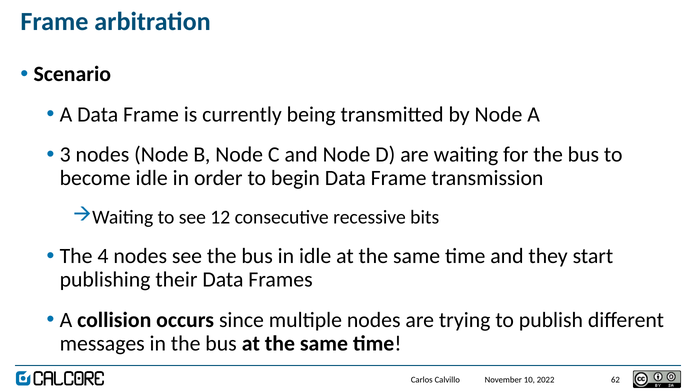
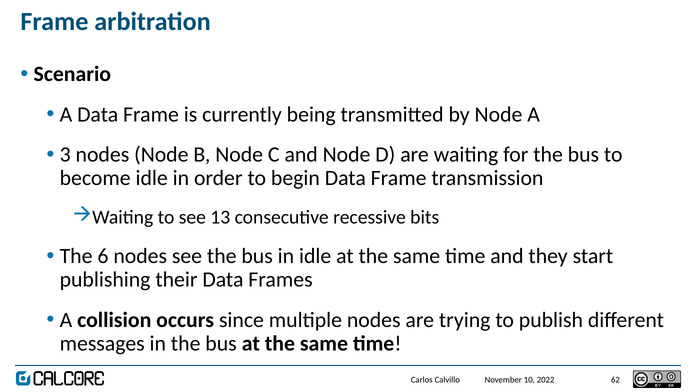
12: 12 -> 13
4: 4 -> 6
